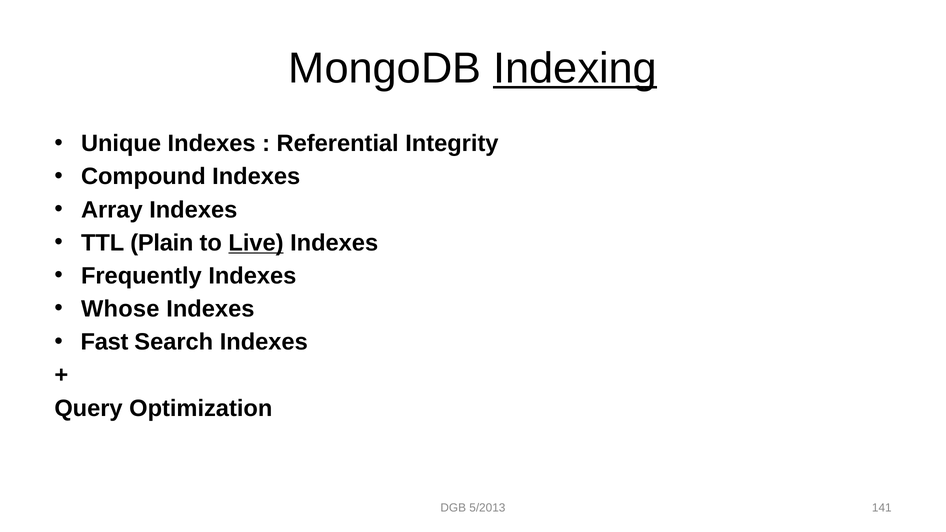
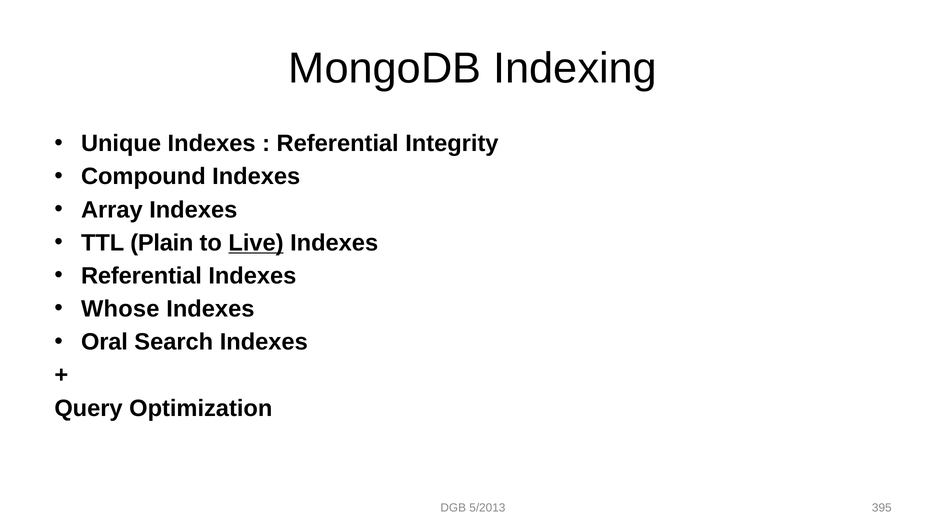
Indexing underline: present -> none
Frequently at (141, 276): Frequently -> Referential
Fast: Fast -> Oral
141: 141 -> 395
